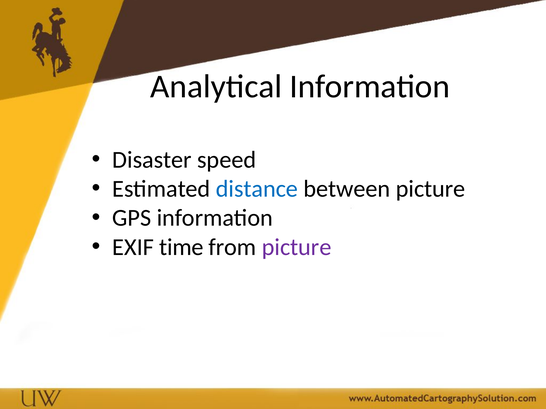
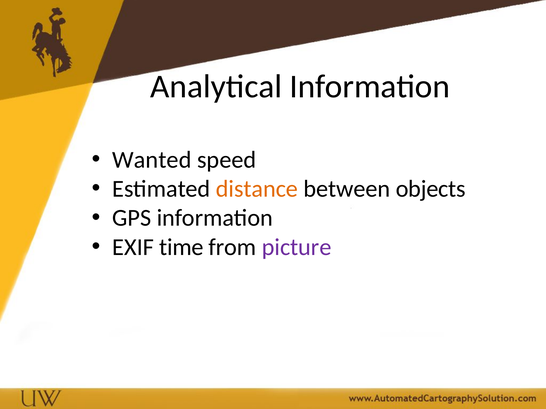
Disaster: Disaster -> Wanted
distance colour: blue -> orange
between picture: picture -> objects
